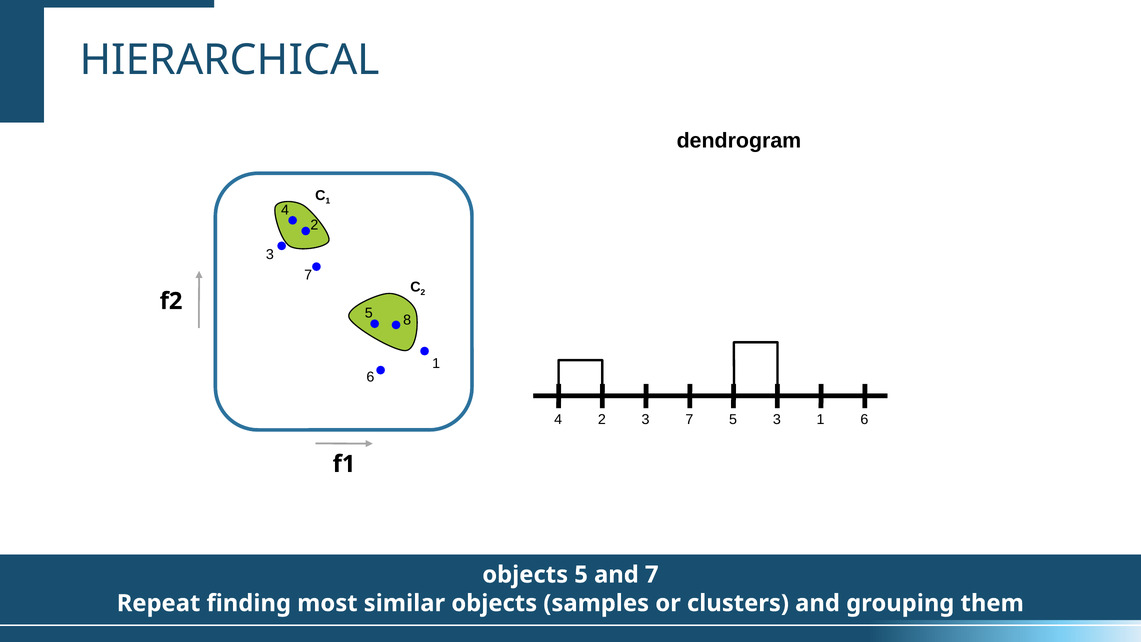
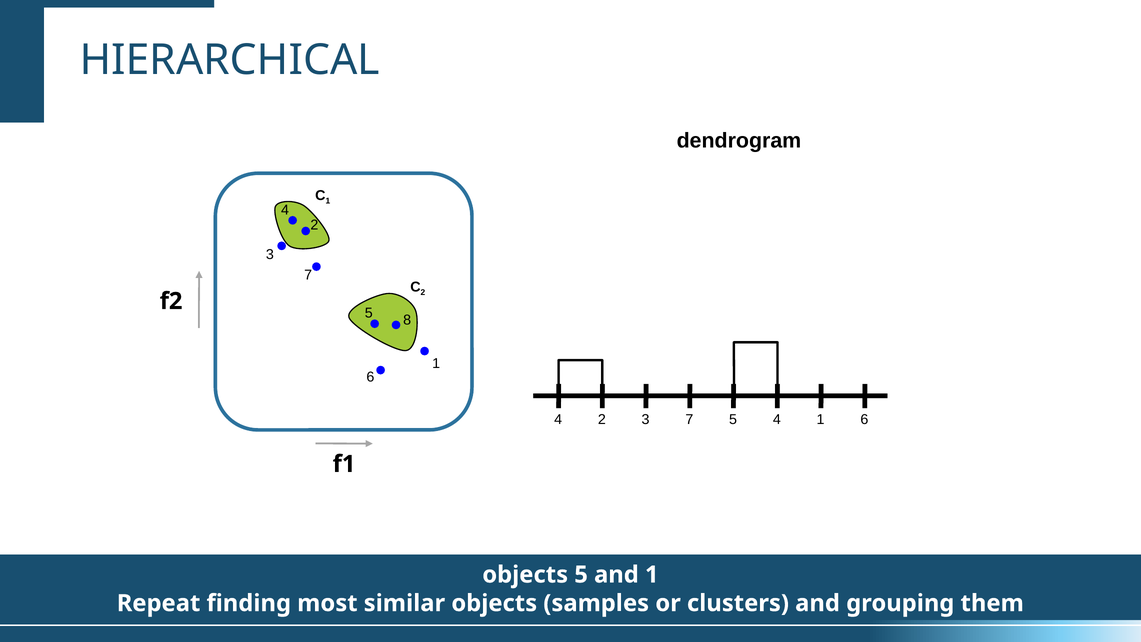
5 3: 3 -> 4
and 7: 7 -> 1
